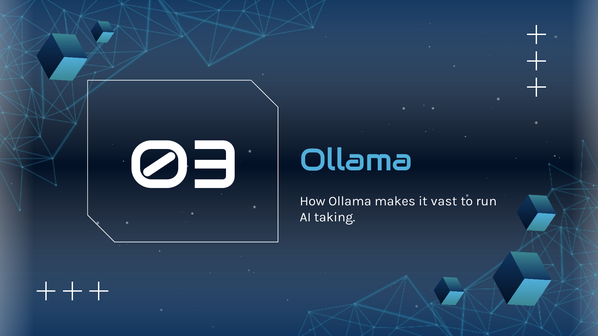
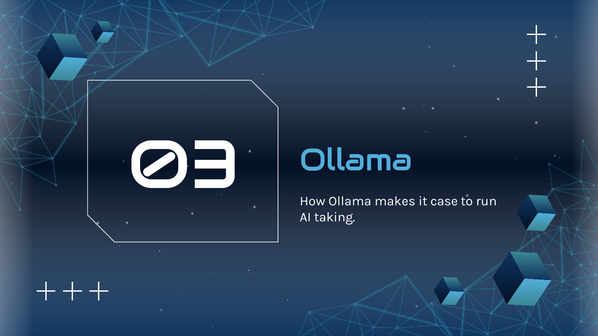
vast: vast -> case
